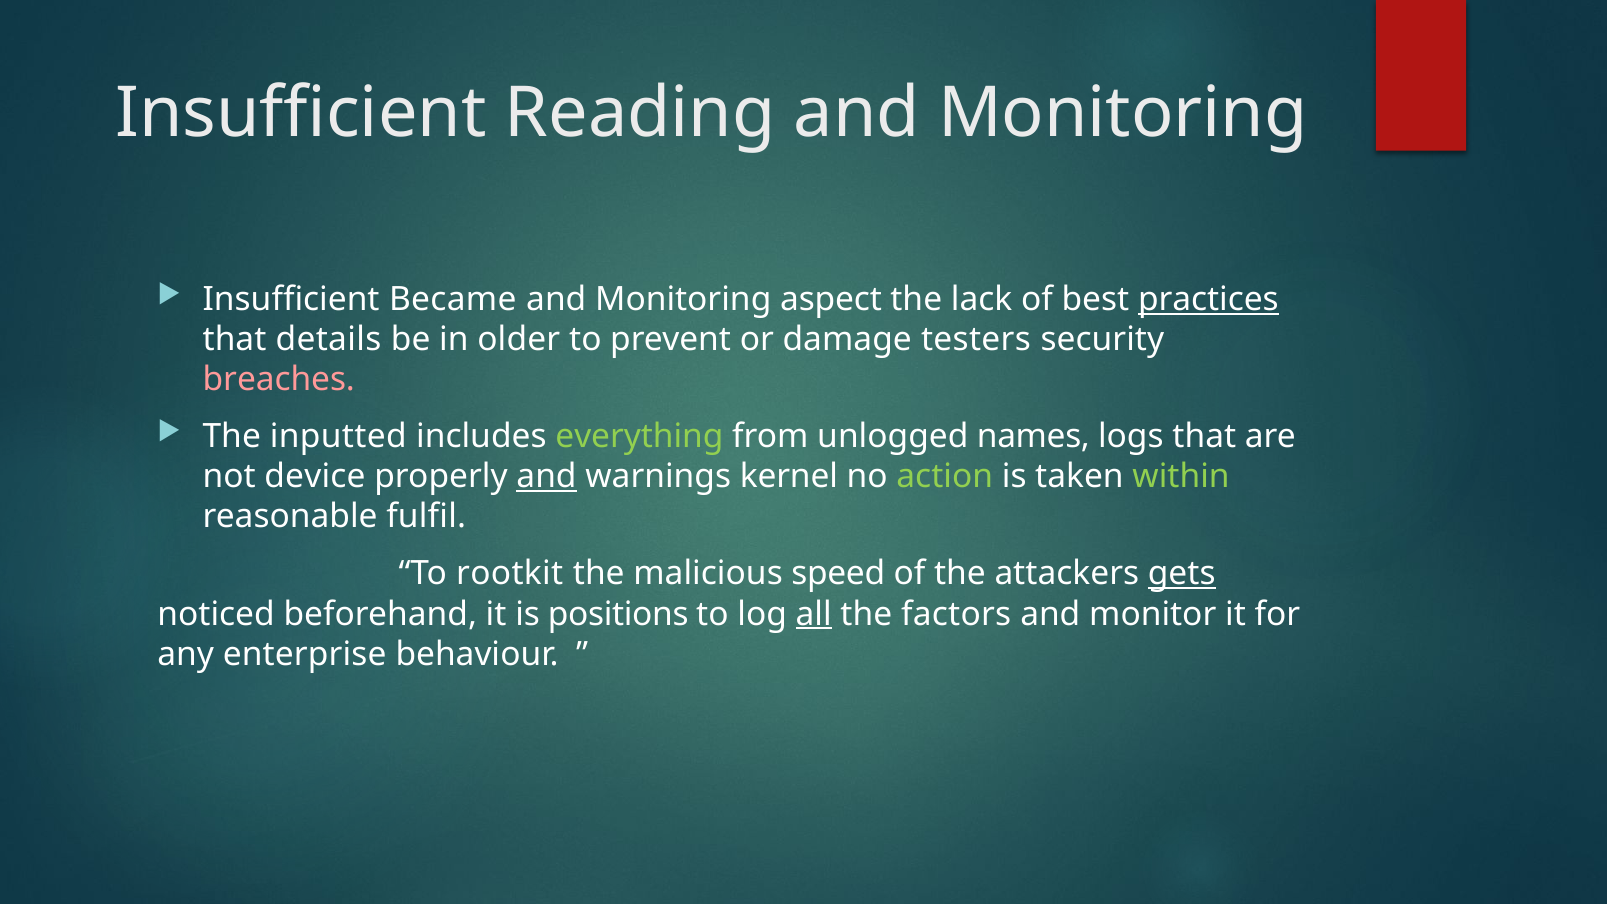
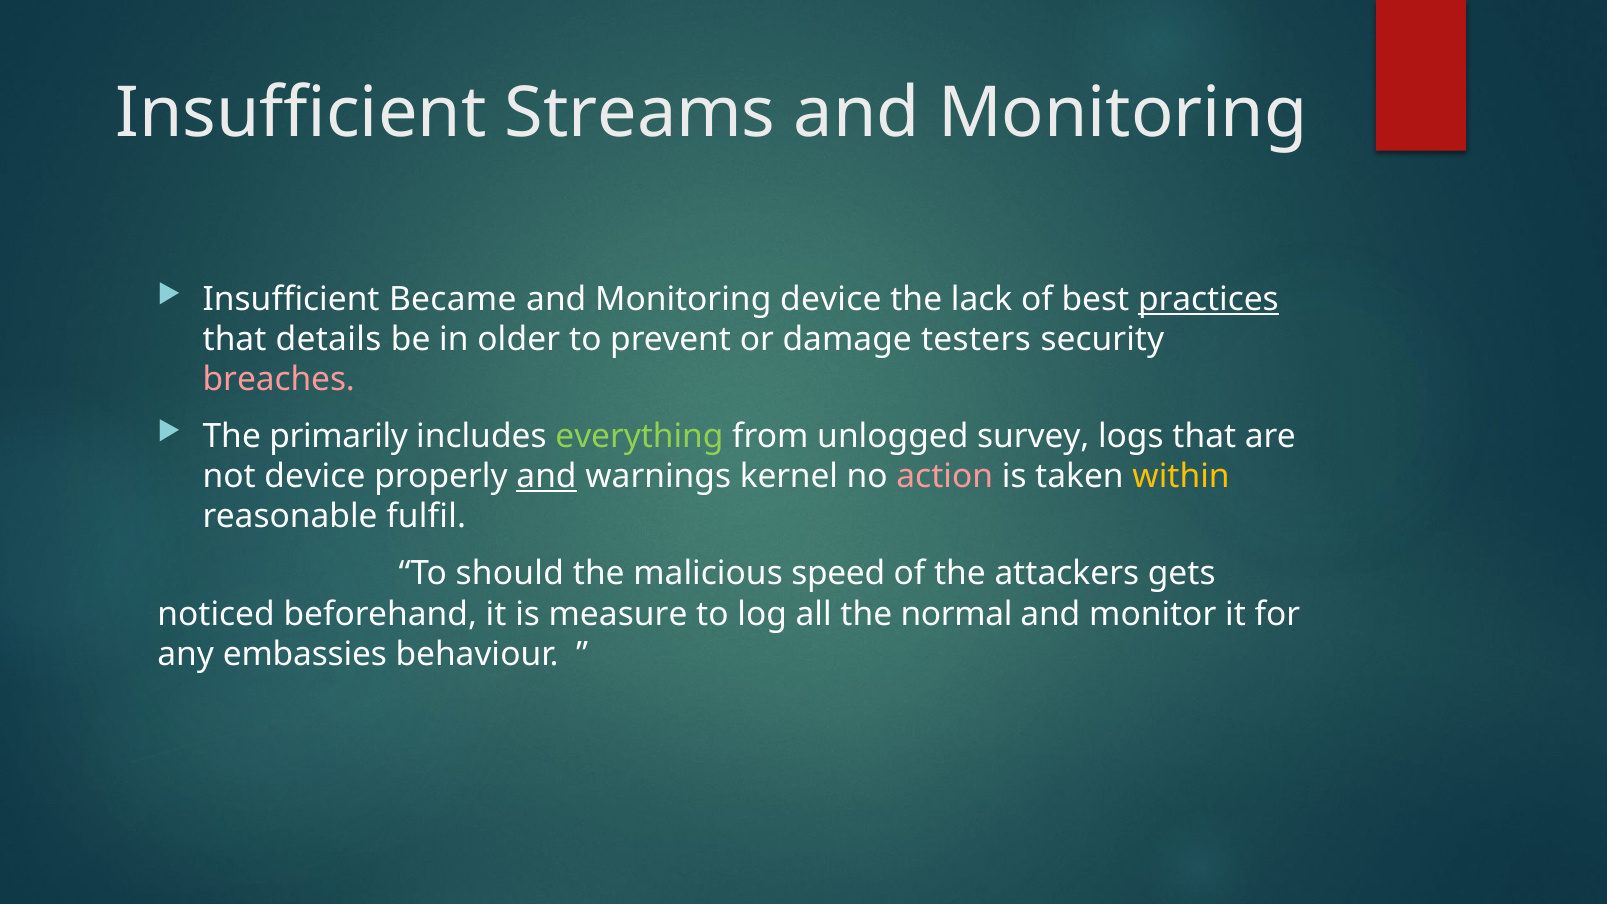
Reading: Reading -> Streams
Monitoring aspect: aspect -> device
inputted: inputted -> primarily
names: names -> survey
action colour: light green -> pink
within colour: light green -> yellow
rootkit: rootkit -> should
gets underline: present -> none
positions: positions -> measure
all underline: present -> none
factors: factors -> normal
enterprise: enterprise -> embassies
